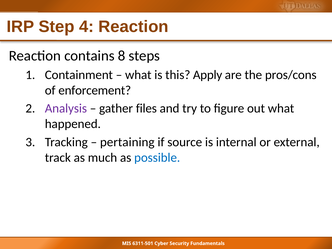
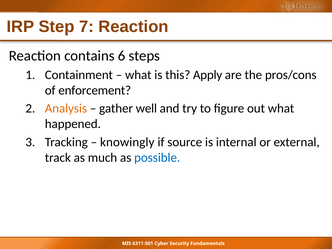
4: 4 -> 7
8: 8 -> 6
Analysis colour: purple -> orange
files: files -> well
pertaining: pertaining -> knowingly
